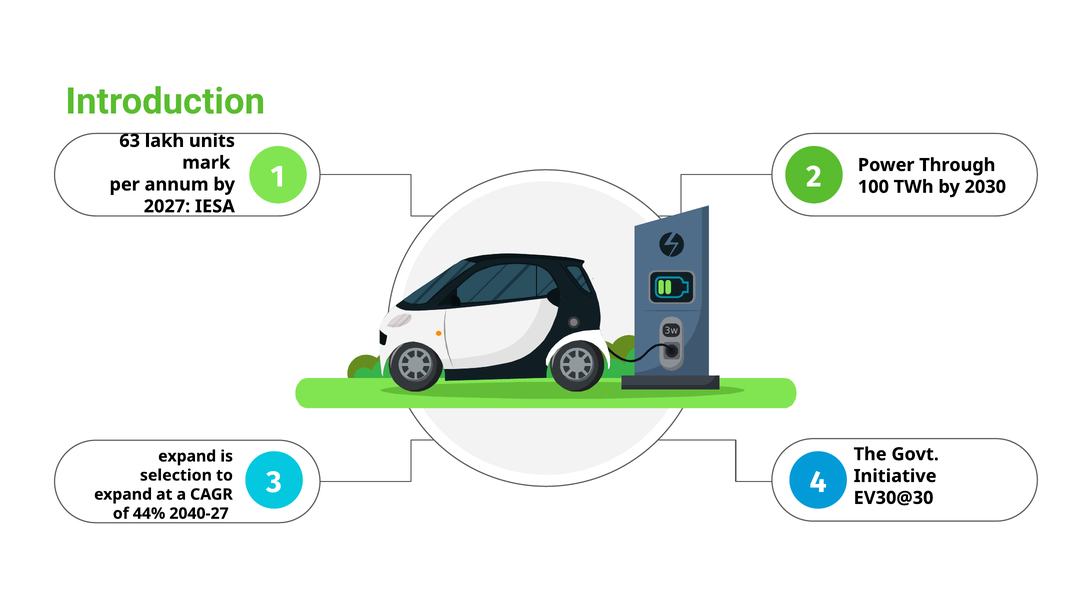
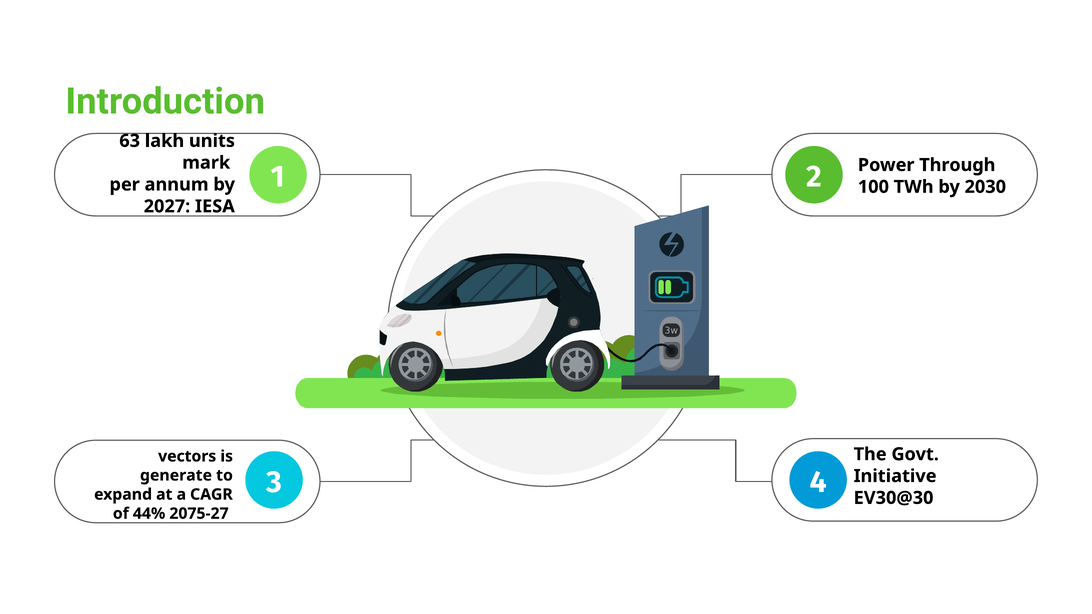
expand at (187, 456): expand -> vectors
selection: selection -> generate
2040-27: 2040-27 -> 2075-27
